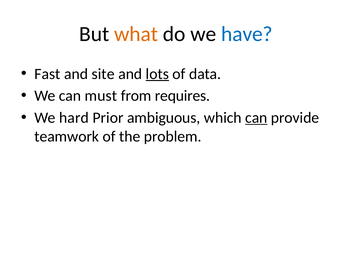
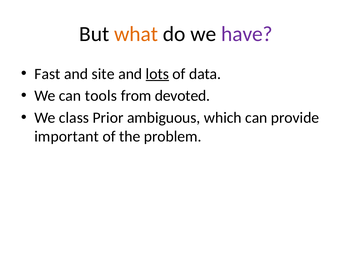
have colour: blue -> purple
must: must -> tools
requires: requires -> devoted
hard: hard -> class
can at (256, 118) underline: present -> none
teamwork: teamwork -> important
